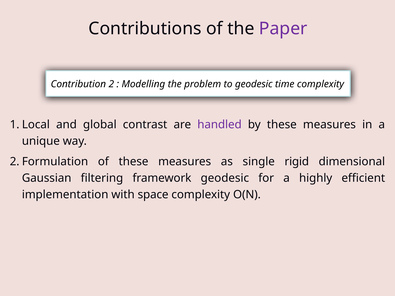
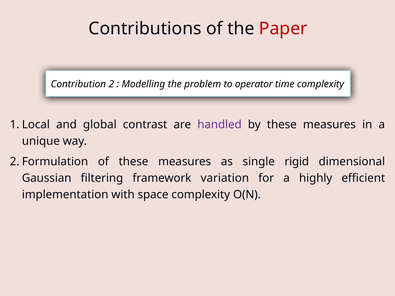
Paper colour: purple -> red
to geodesic: geodesic -> operator
framework geodesic: geodesic -> variation
